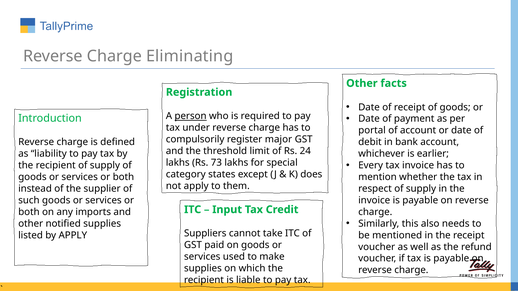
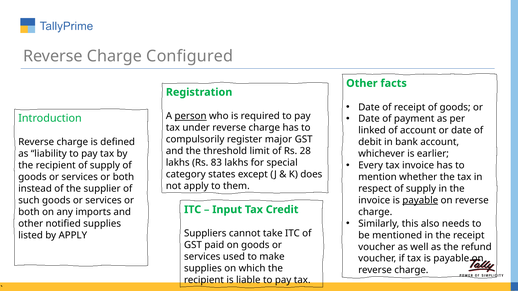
Eliminating: Eliminating -> Configured
portal: portal -> linked
24: 24 -> 28
73: 73 -> 83
payable at (420, 201) underline: none -> present
